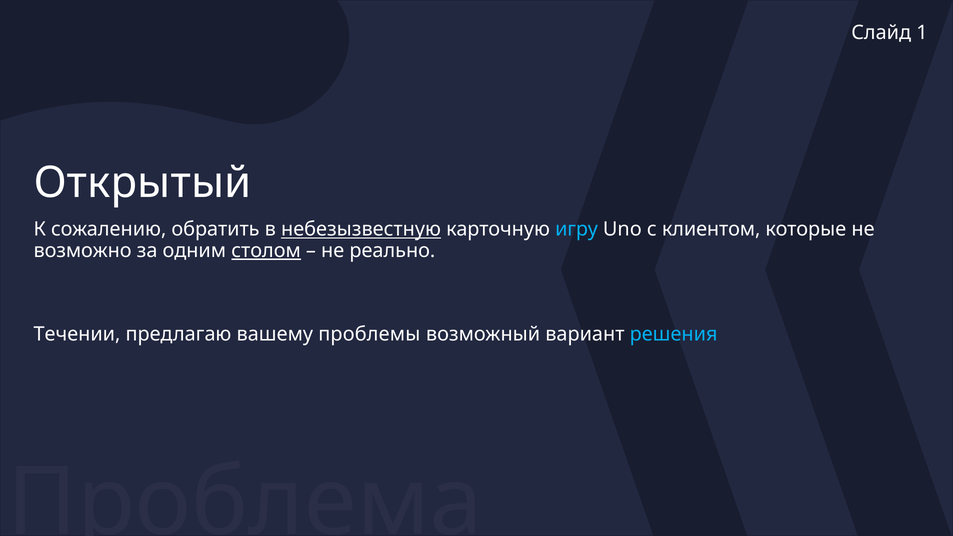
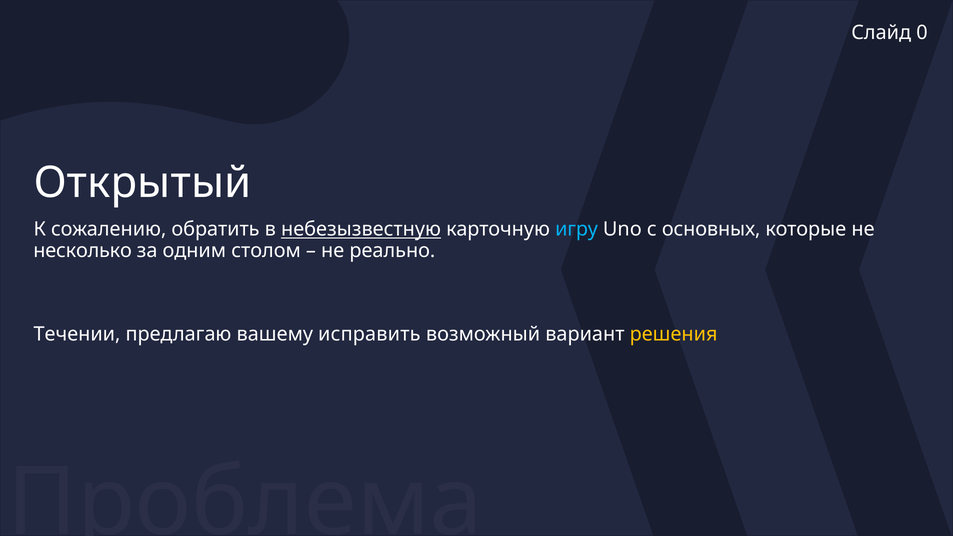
1: 1 -> 0
клиентом: клиентом -> основных
возможно: возможно -> несколько
столом underline: present -> none
проблемы: проблемы -> исправить
решения colour: light blue -> yellow
